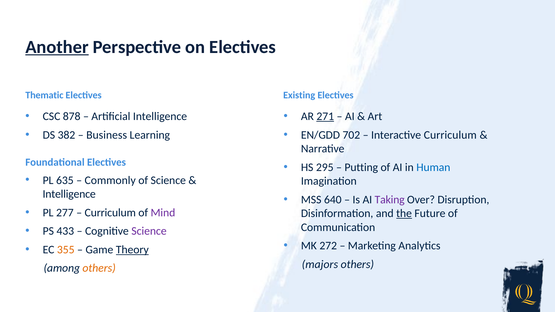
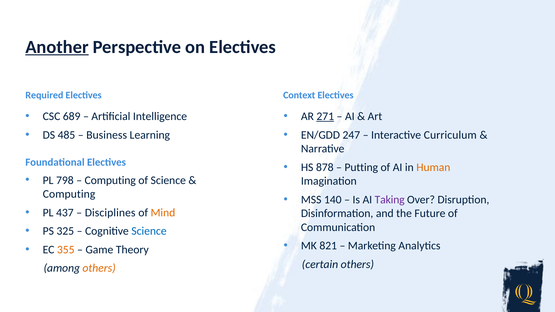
Thematic: Thematic -> Required
Existing: Existing -> Context
878: 878 -> 689
382: 382 -> 485
702: 702 -> 247
295: 295 -> 878
Human colour: blue -> orange
635: 635 -> 798
Commonly at (110, 180): Commonly -> Computing
Intelligence at (69, 194): Intelligence -> Computing
640: 640 -> 140
277: 277 -> 437
Curriculum at (110, 213): Curriculum -> Disciplines
Mind colour: purple -> orange
the underline: present -> none
433: 433 -> 325
Science at (149, 231) colour: purple -> blue
272: 272 -> 821
Theory underline: present -> none
majors: majors -> certain
